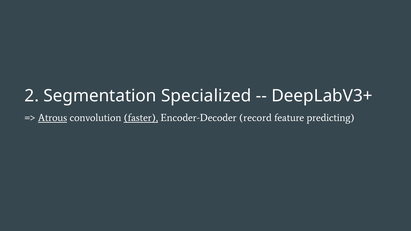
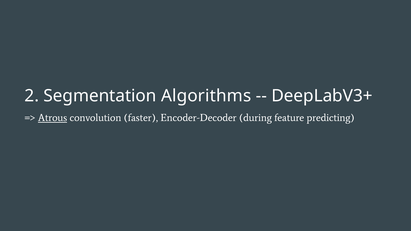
Specialized: Specialized -> Algorithms
faster underline: present -> none
record: record -> during
